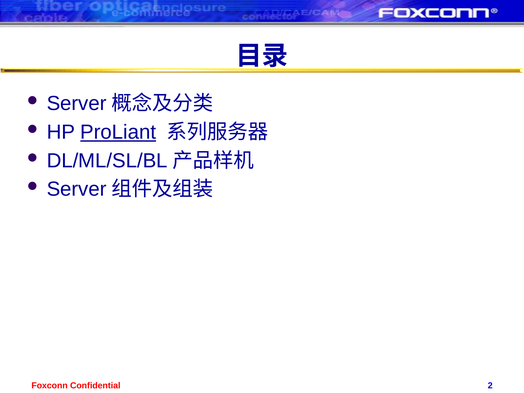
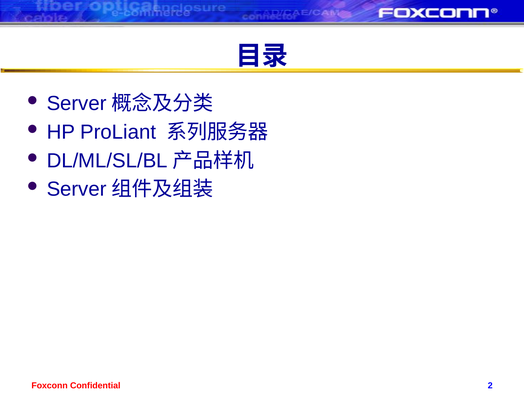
ProLiant underline: present -> none
